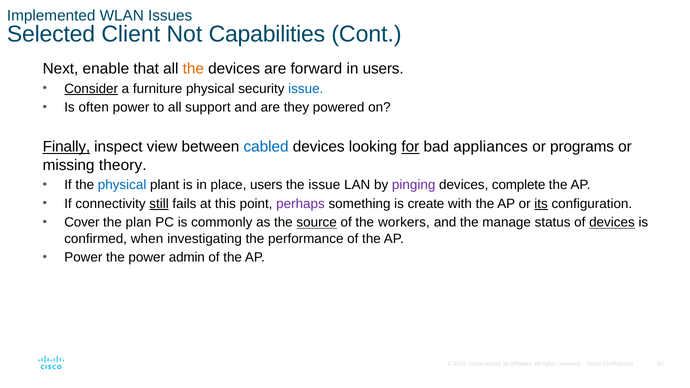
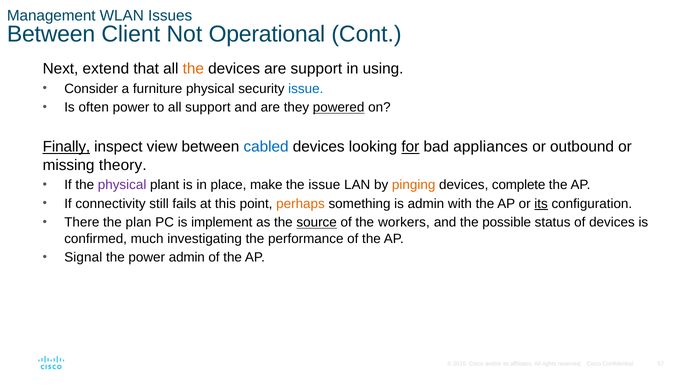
Implemented: Implemented -> Management
Selected at (51, 34): Selected -> Between
Capabilities: Capabilities -> Operational
enable: enable -> extend
are forward: forward -> support
in users: users -> using
Consider underline: present -> none
powered underline: none -> present
programs: programs -> outbound
physical at (122, 185) colour: blue -> purple
place users: users -> make
pinging colour: purple -> orange
still underline: present -> none
perhaps colour: purple -> orange
is create: create -> admin
Cover: Cover -> There
commonly: commonly -> implement
manage: manage -> possible
devices at (612, 223) underline: present -> none
when: when -> much
Power at (83, 258): Power -> Signal
